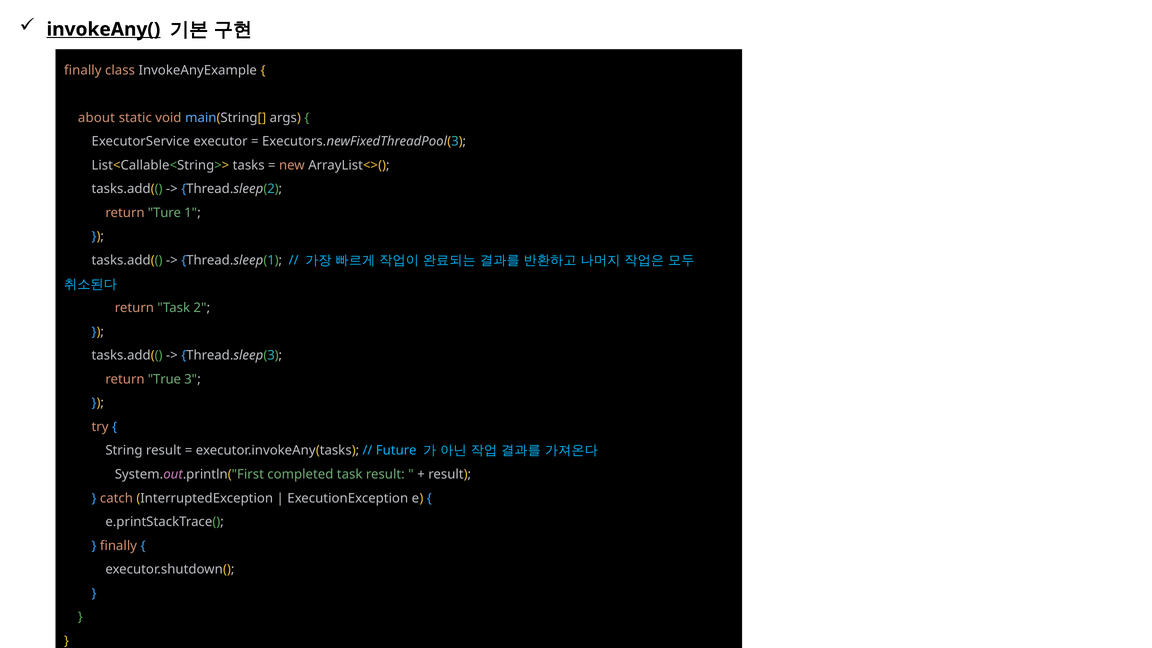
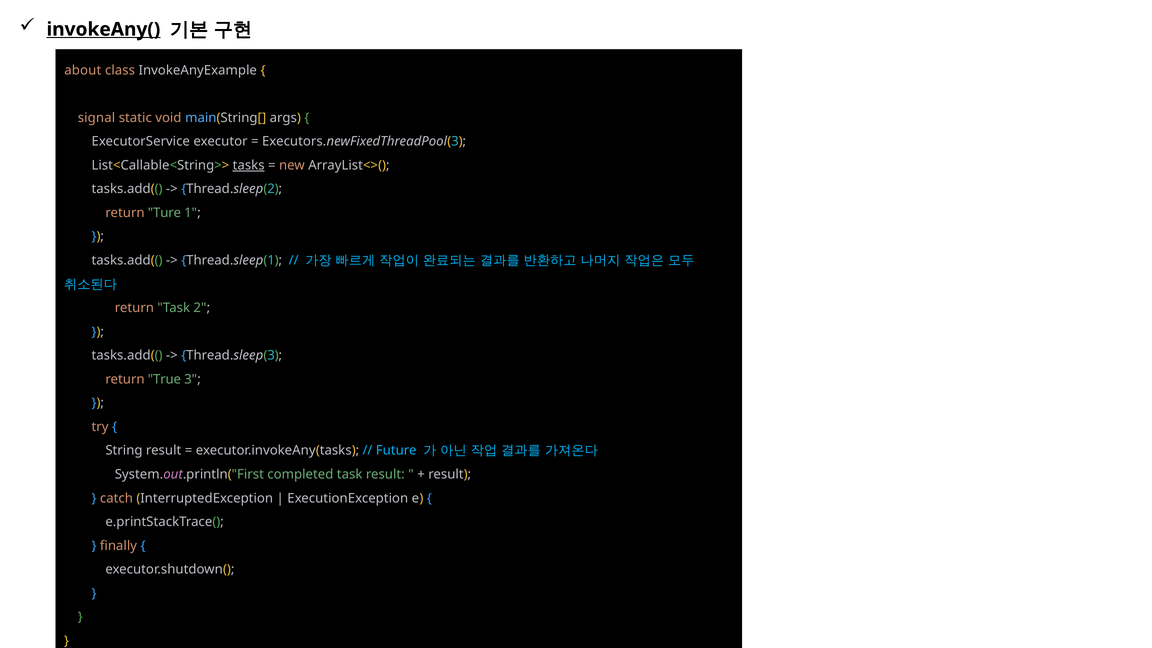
finally at (83, 70): finally -> about
about: about -> signal
tasks underline: none -> present
